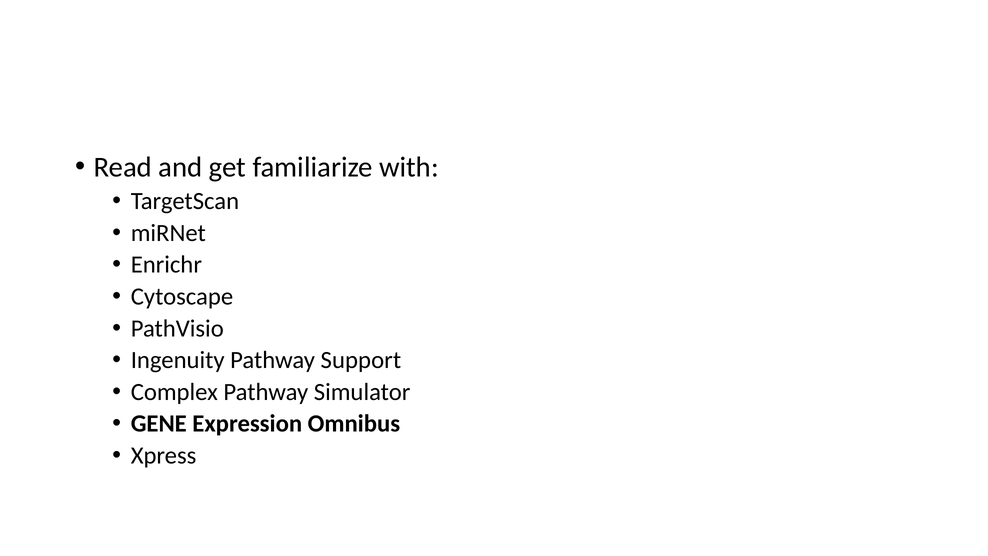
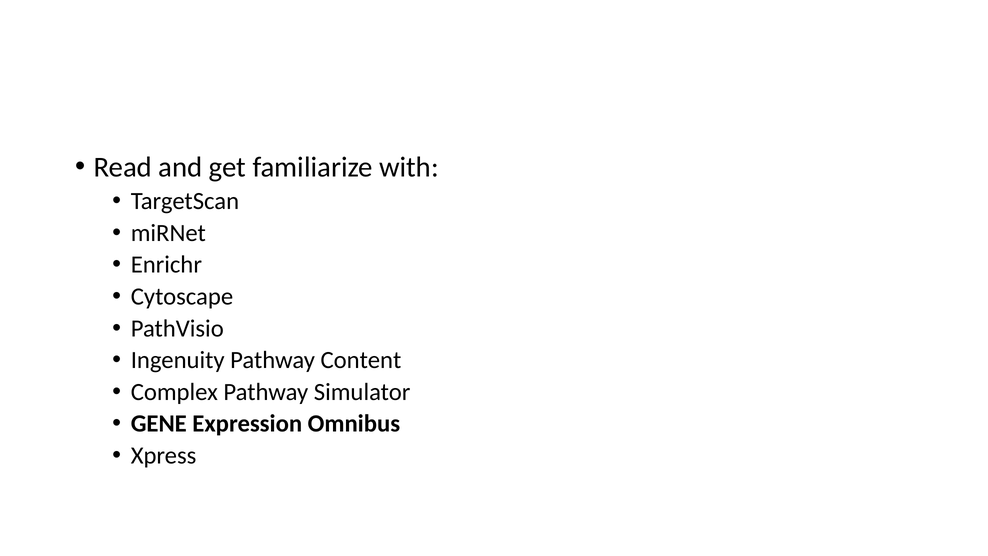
Support: Support -> Content
